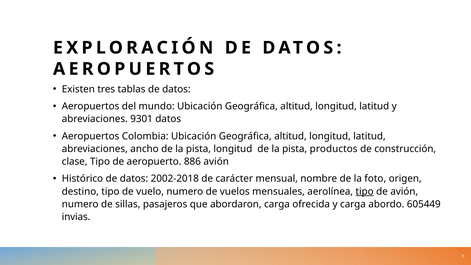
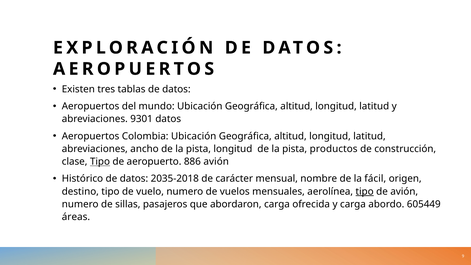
Tipo at (100, 162) underline: none -> present
2002-2018: 2002-2018 -> 2035-2018
foto: foto -> fácil
invias: invias -> áreas
